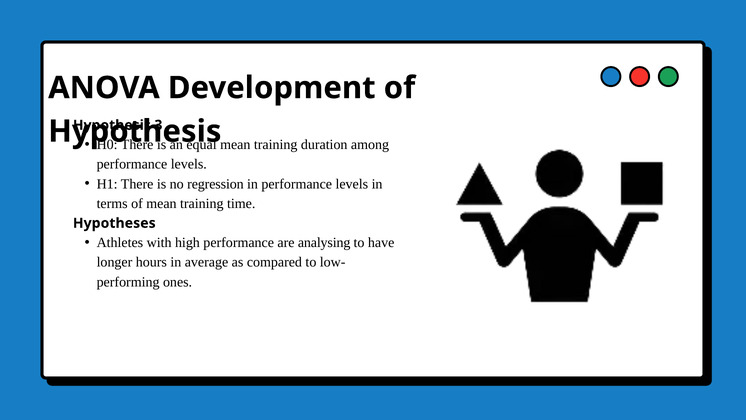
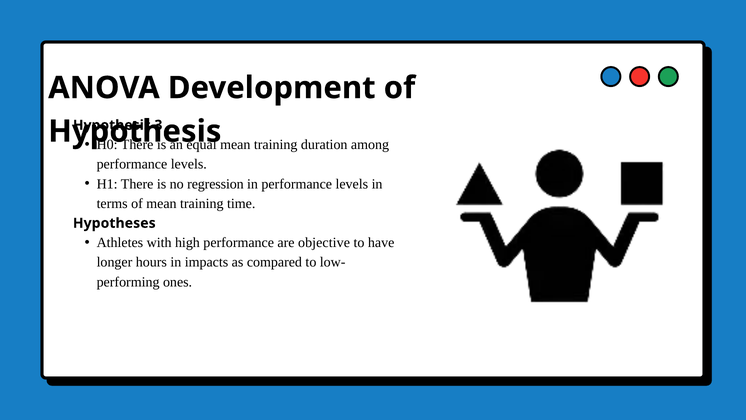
analysing: analysing -> objective
average: average -> impacts
